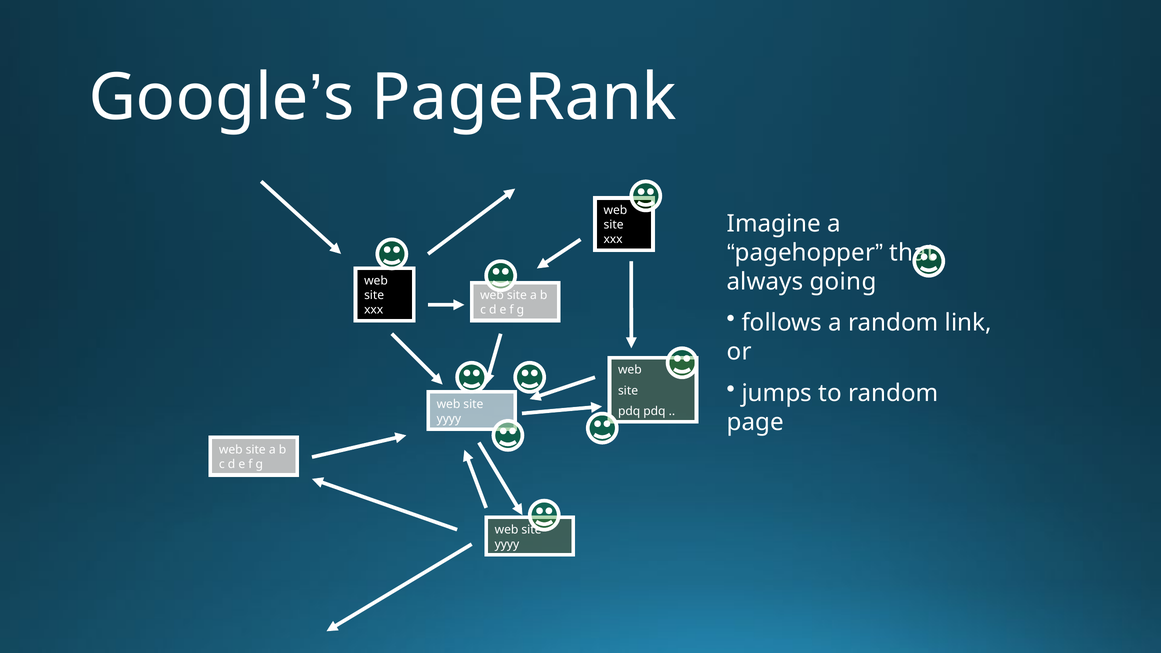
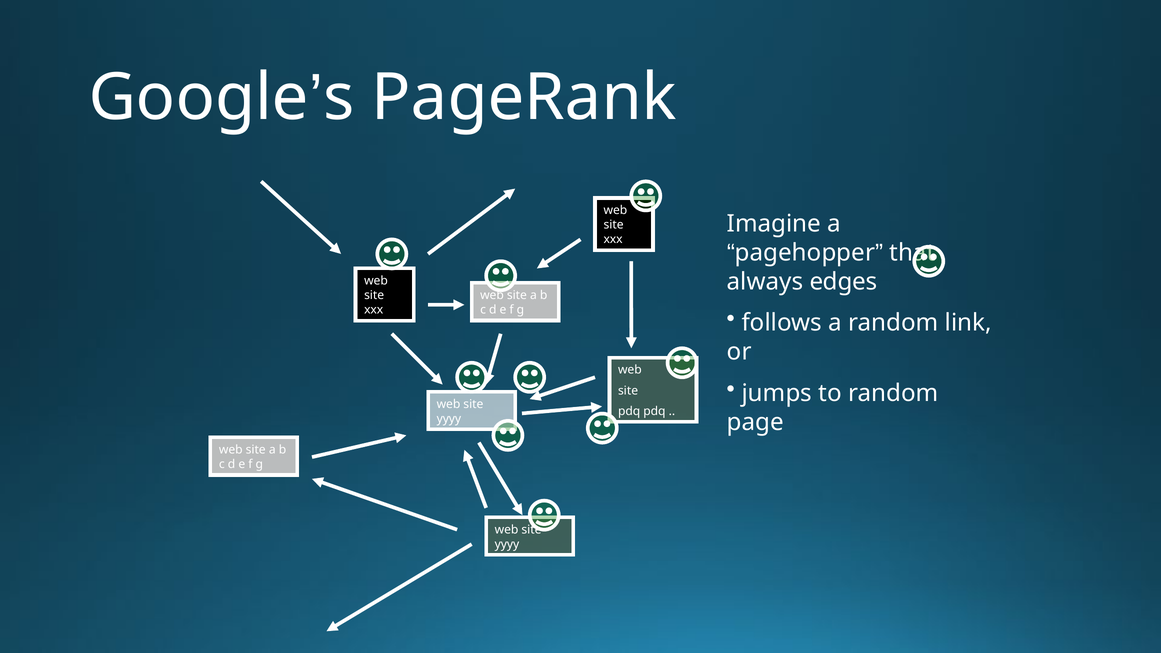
going: going -> edges
